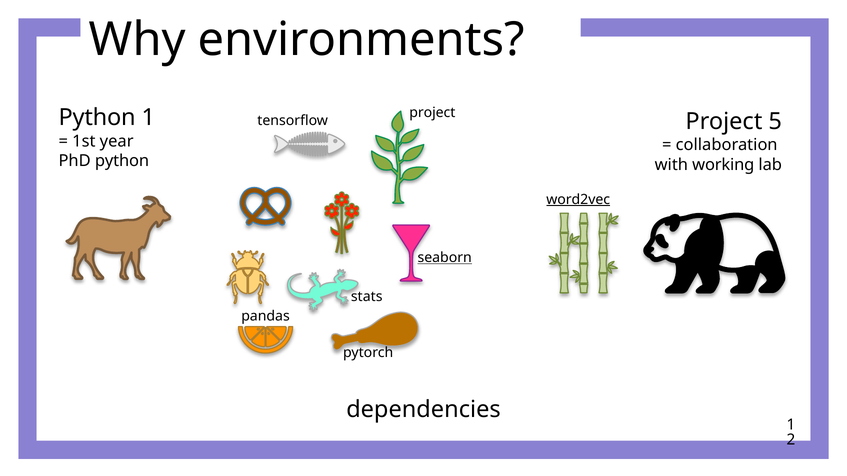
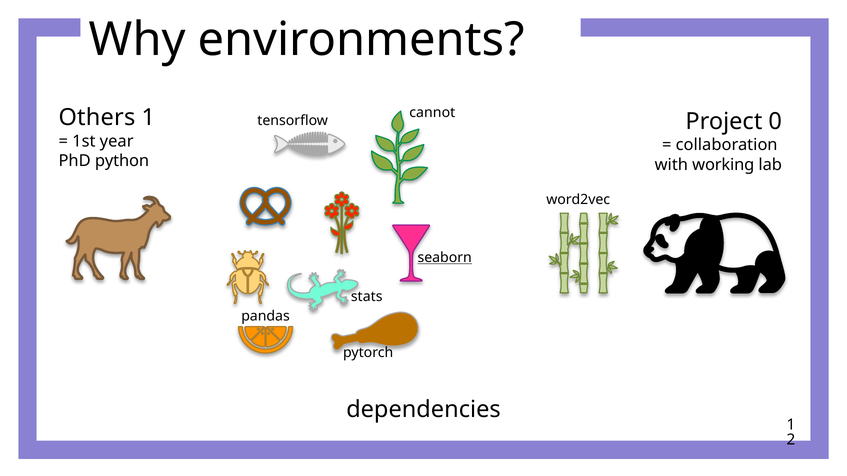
project at (432, 113): project -> cannot
Python at (97, 118): Python -> Others
5: 5 -> 0
word2vec underline: present -> none
